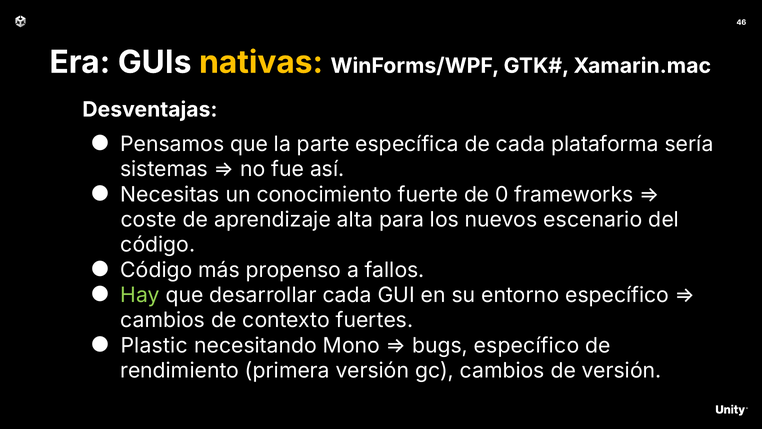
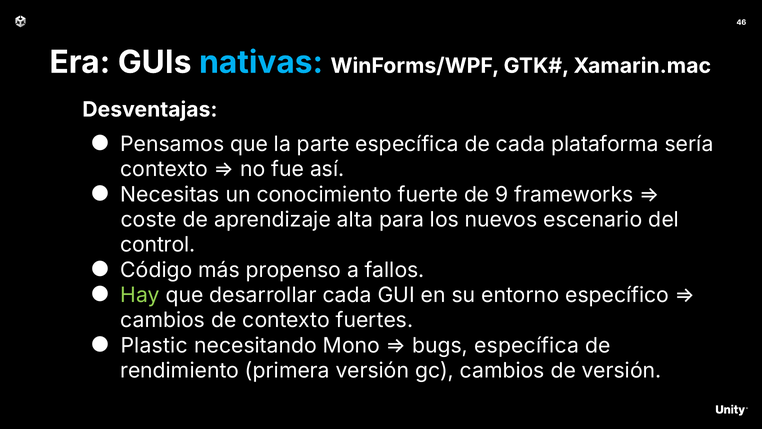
nativas colour: yellow -> light blue
sistemas at (164, 169): sistemas -> contexto
0: 0 -> 9
código at (158, 245): código -> control
bugs específico: específico -> específica
